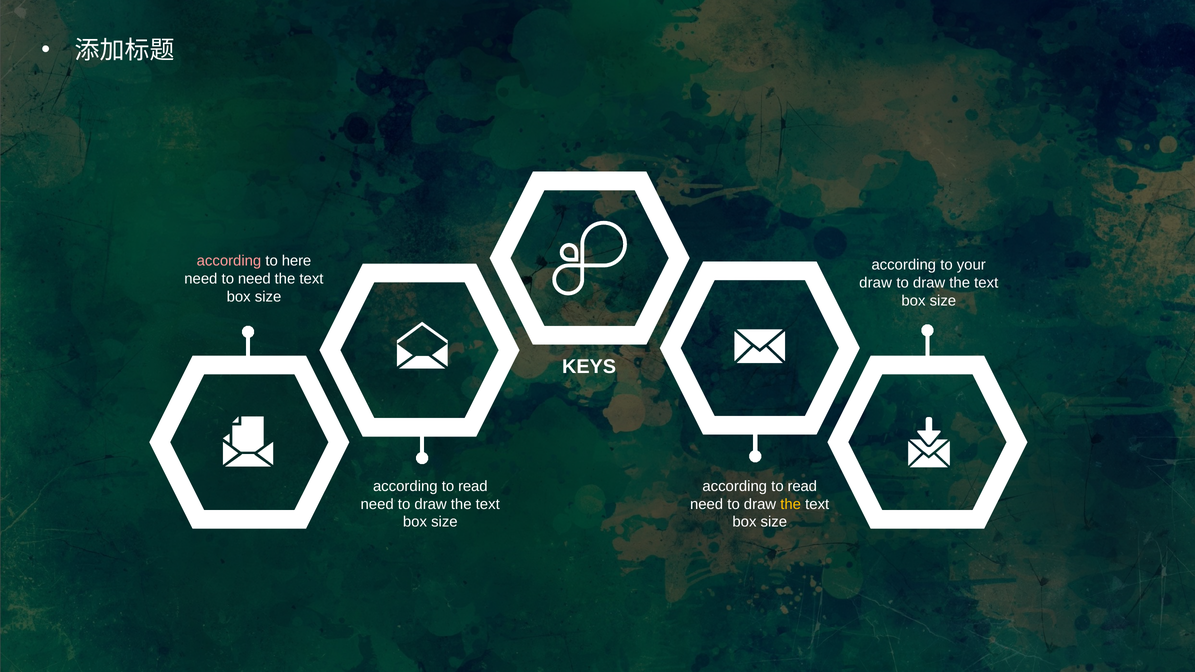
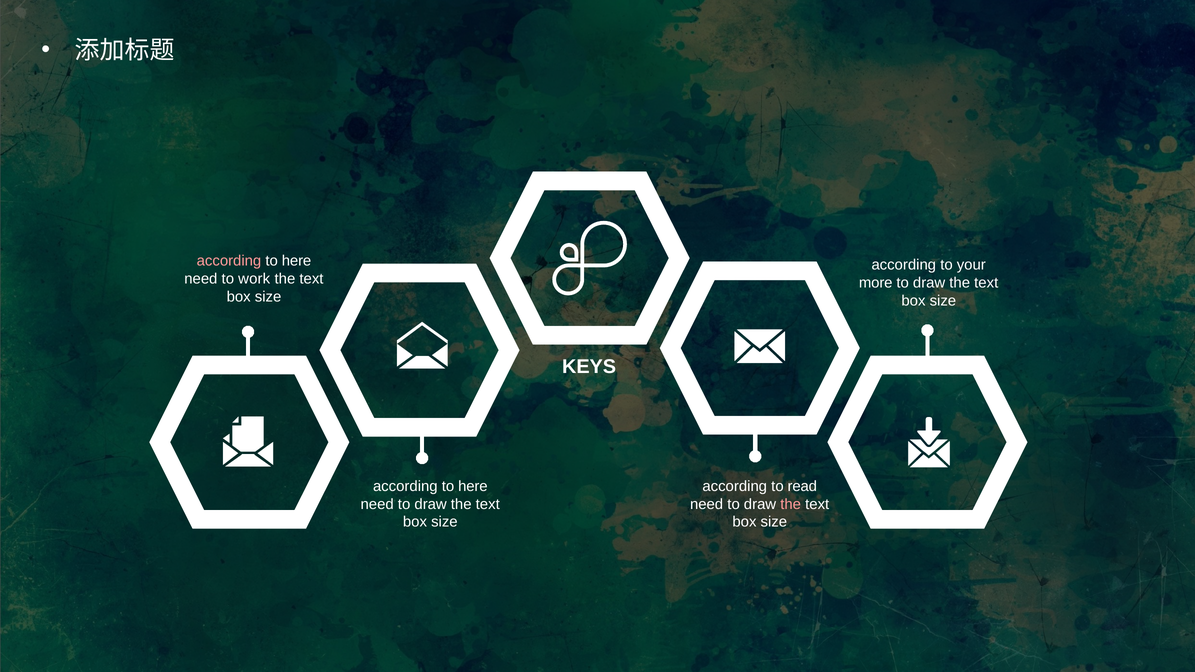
to need: need -> work
draw at (876, 283): draw -> more
read at (473, 486): read -> here
the at (791, 504) colour: yellow -> pink
